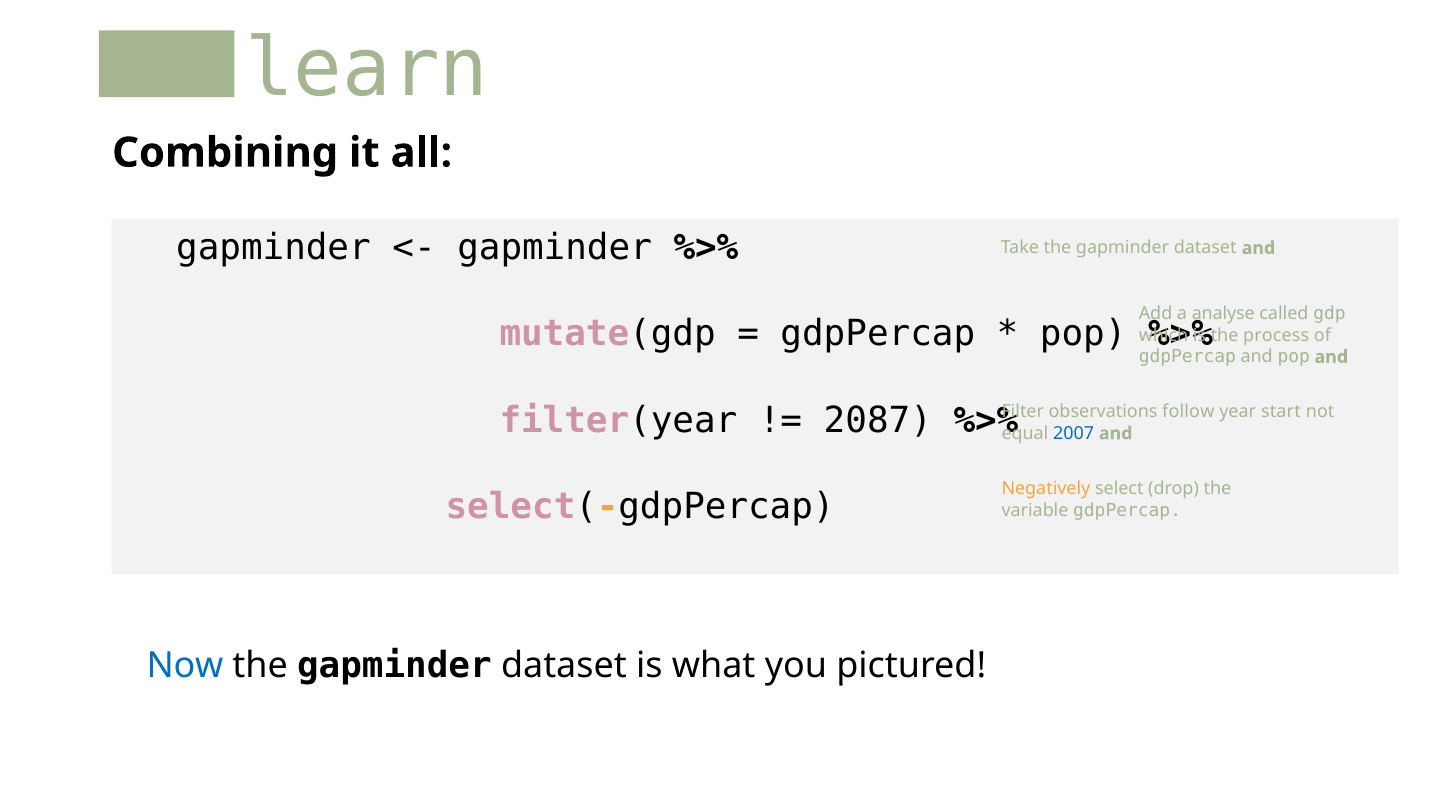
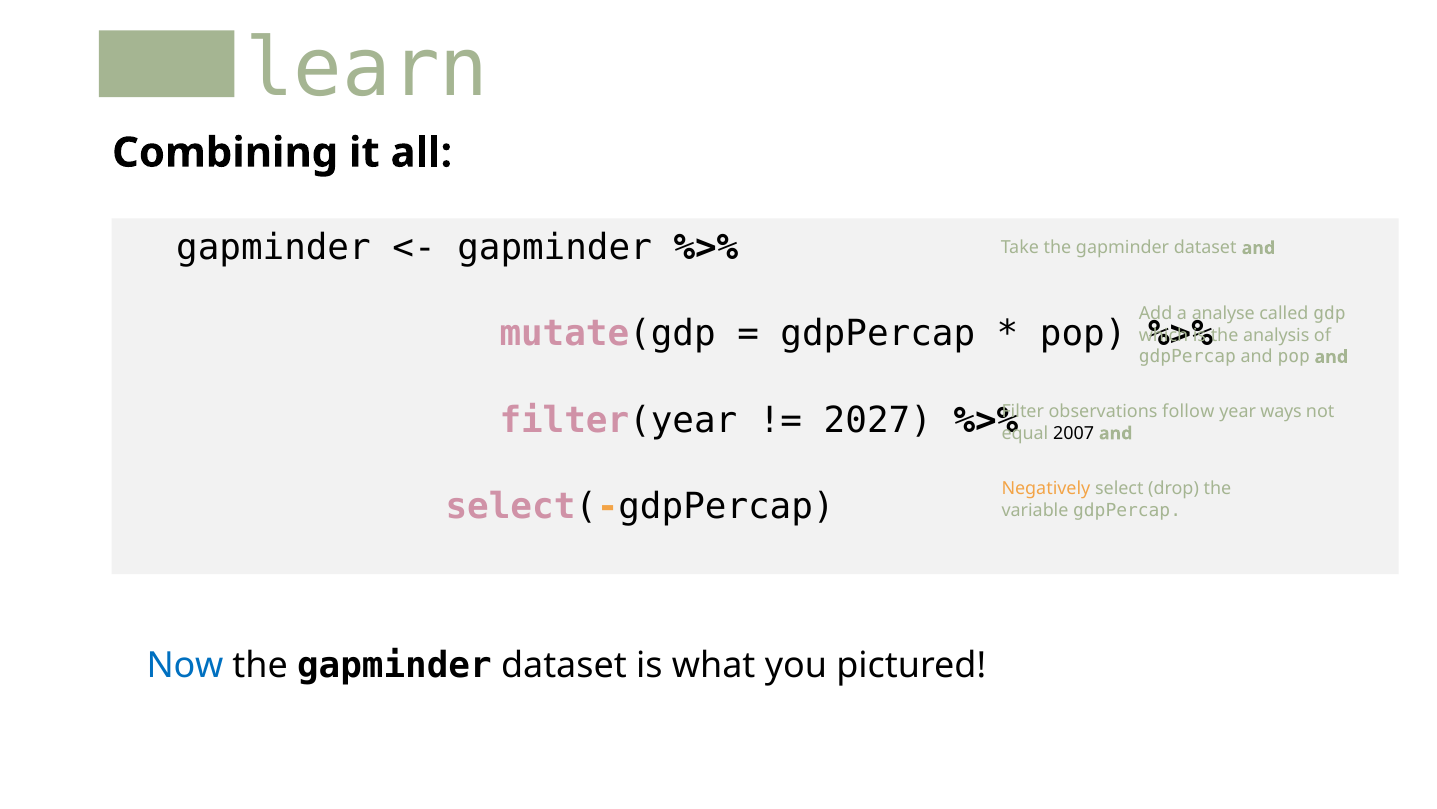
process: process -> analysis
2087: 2087 -> 2027
start: start -> ways
2007 colour: blue -> black
